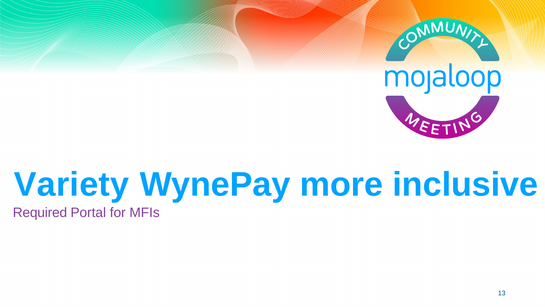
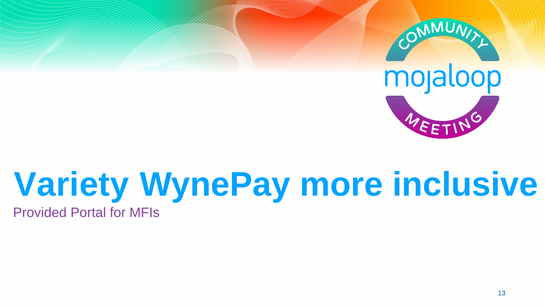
Required: Required -> Provided
